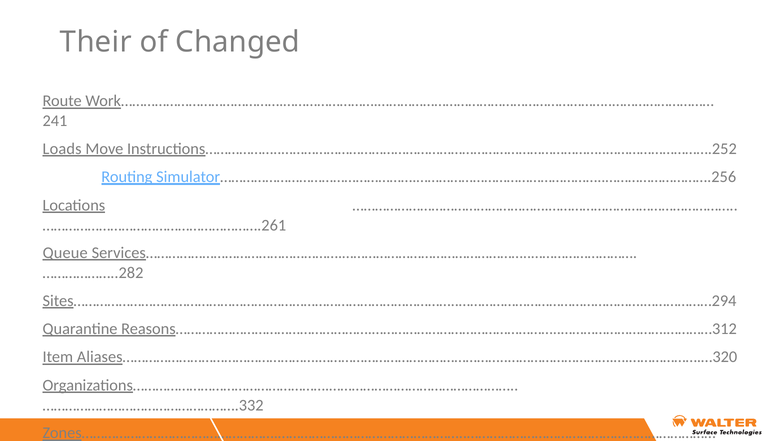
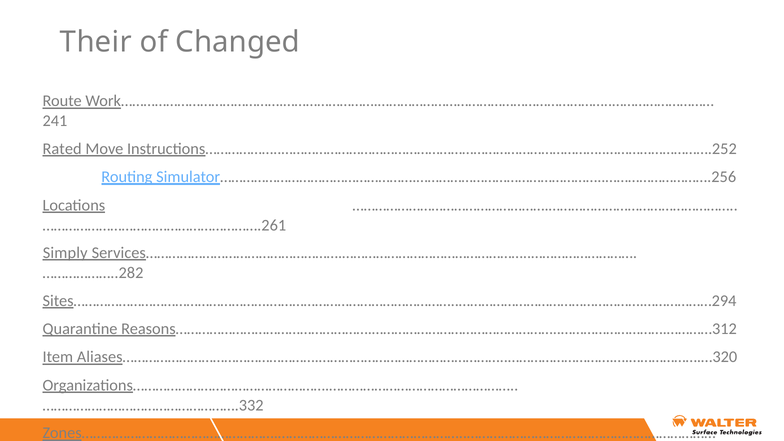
Loads: Loads -> Rated
Queue: Queue -> Simply
